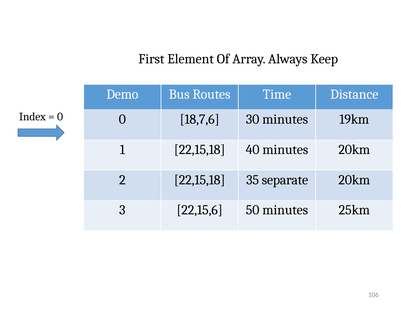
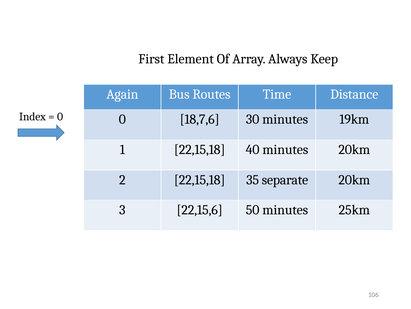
Demo: Demo -> Again
